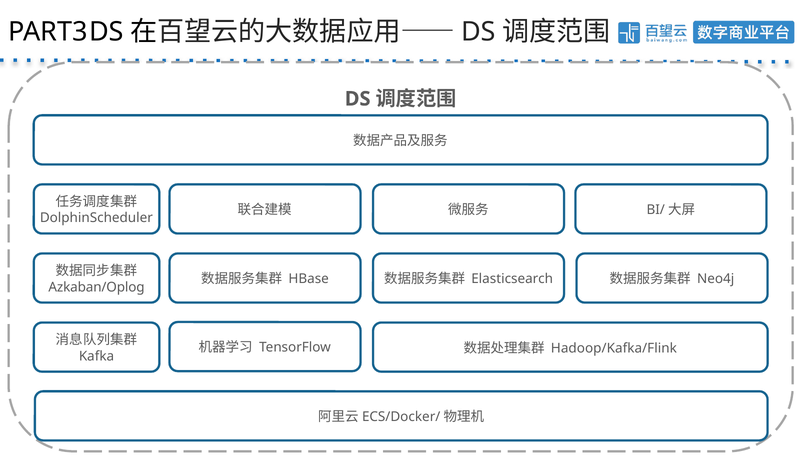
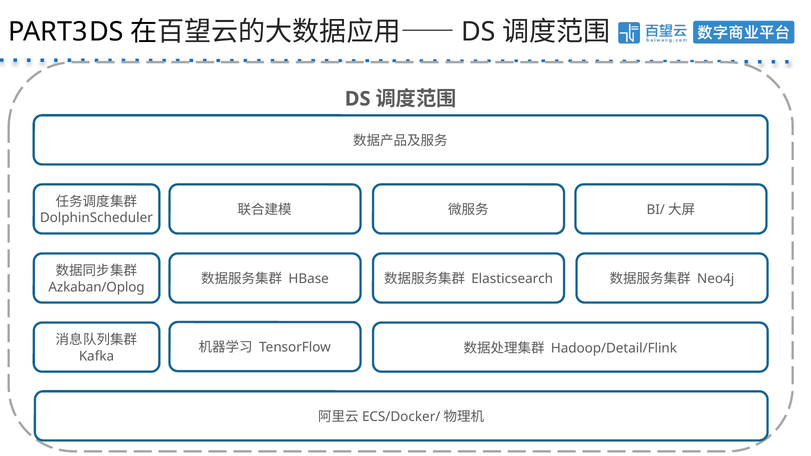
Hadoop/Kafka/Flink: Hadoop/Kafka/Flink -> Hadoop/Detail/Flink
